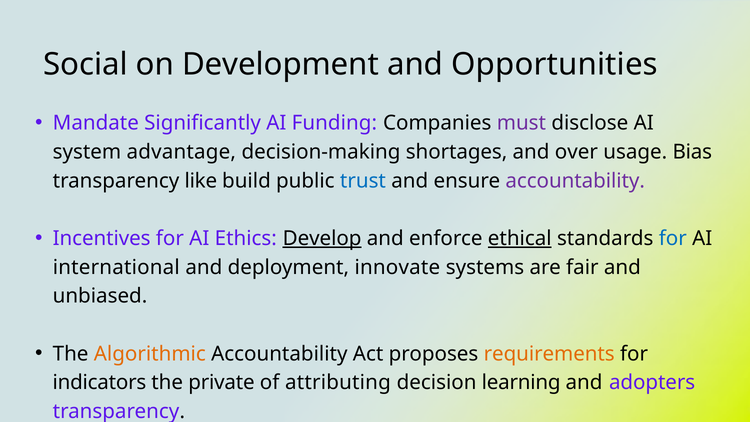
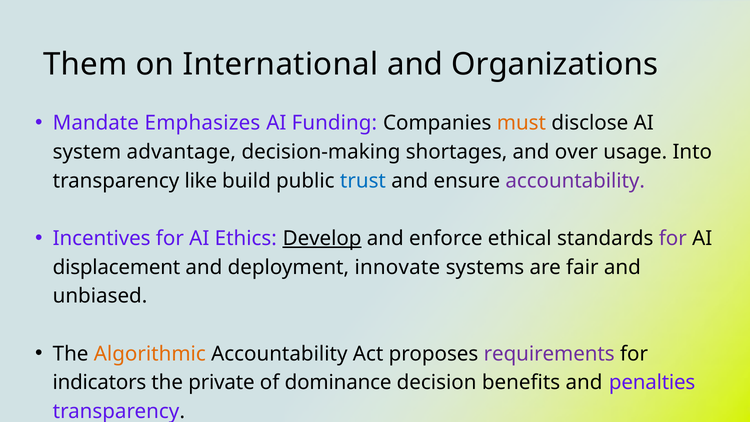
Social: Social -> Them
Development: Development -> International
Opportunities: Opportunities -> Organizations
Significantly: Significantly -> Emphasizes
must colour: purple -> orange
Bias: Bias -> Into
ethical underline: present -> none
for at (673, 238) colour: blue -> purple
international: international -> displacement
requirements colour: orange -> purple
attributing: attributing -> dominance
learning: learning -> benefits
adopters: adopters -> penalties
